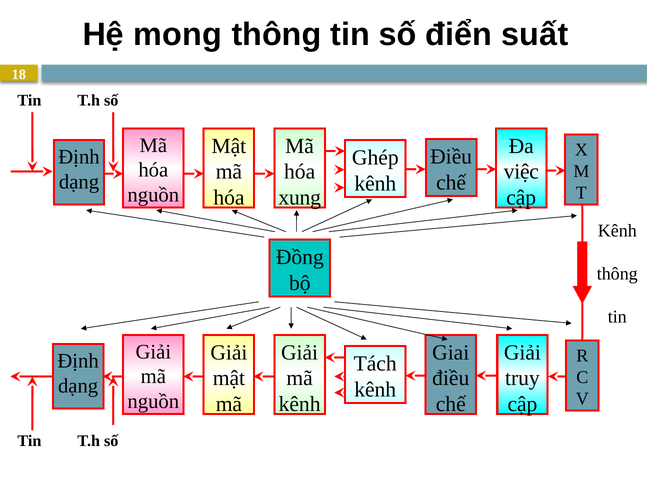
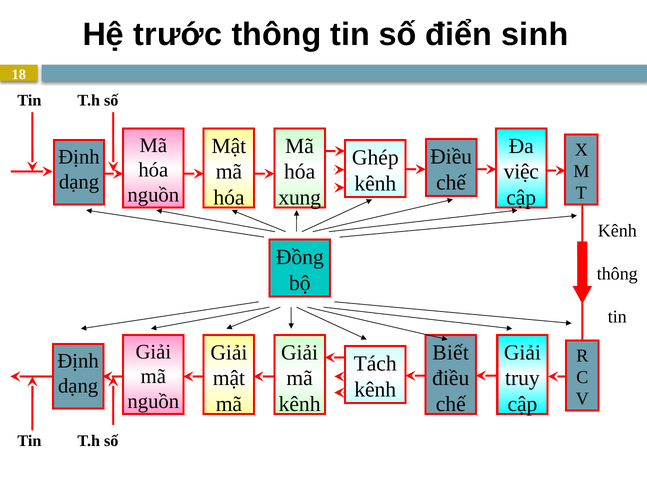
mong: mong -> trước
suất: suất -> sinh
Giai: Giai -> Biết
